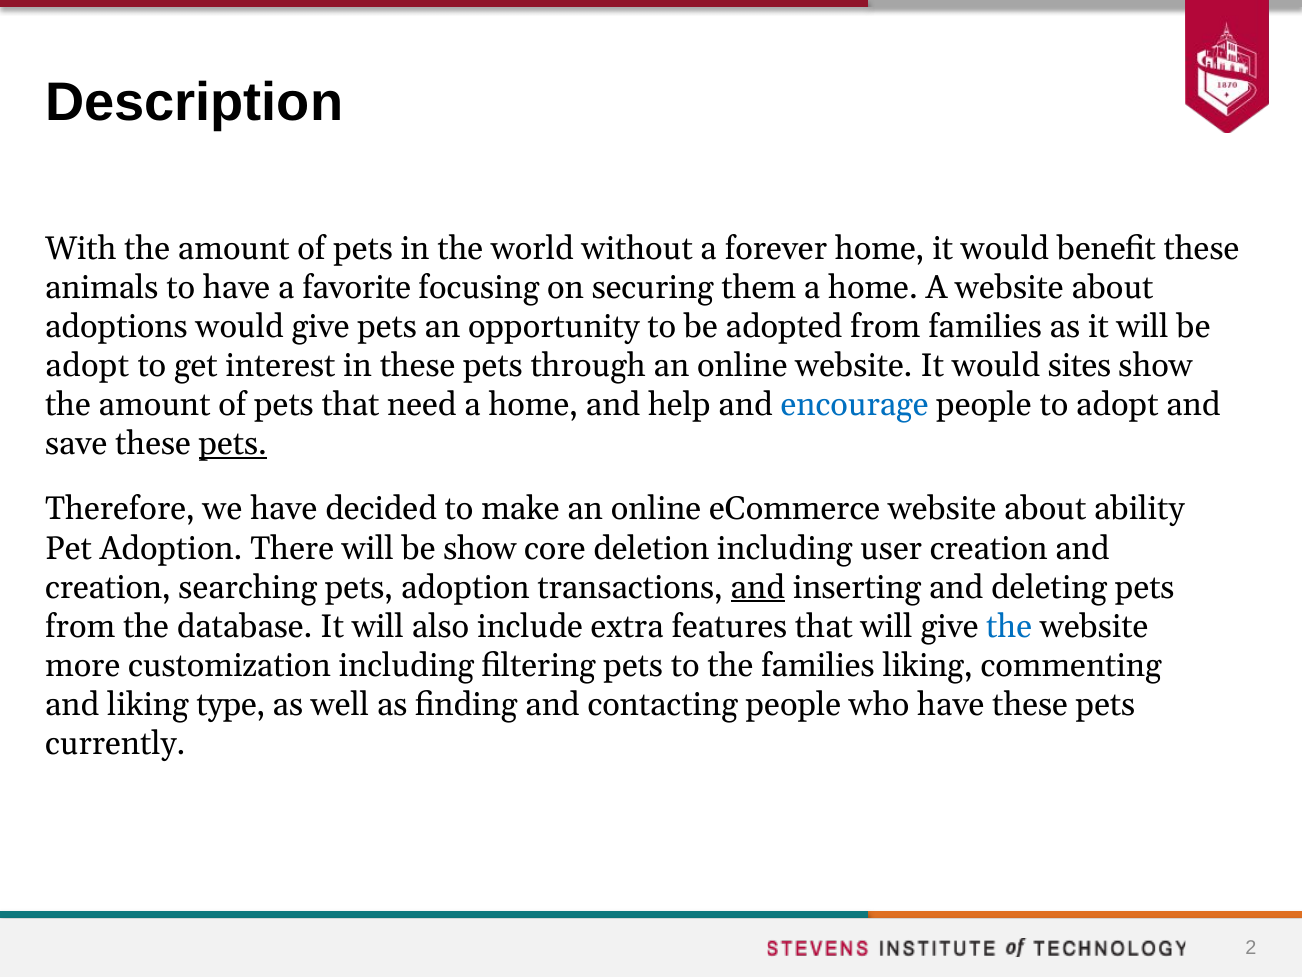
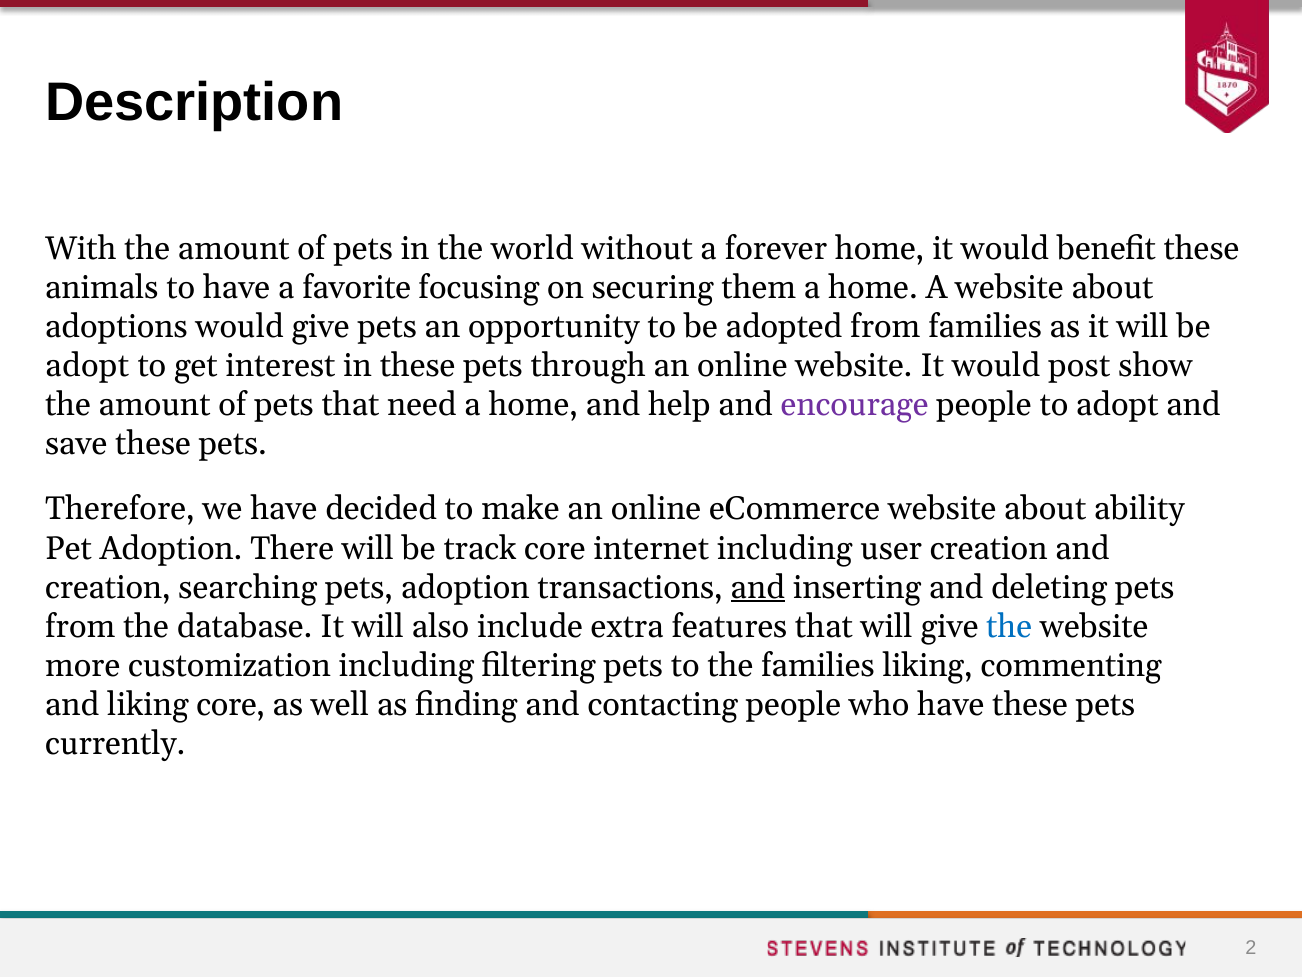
sites: sites -> post
encourage colour: blue -> purple
pets at (233, 444) underline: present -> none
be show: show -> track
deletion: deletion -> internet
liking type: type -> core
